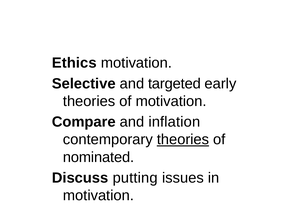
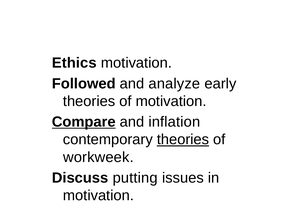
Selective: Selective -> Followed
targeted: targeted -> analyze
Compare underline: none -> present
nominated: nominated -> workweek
